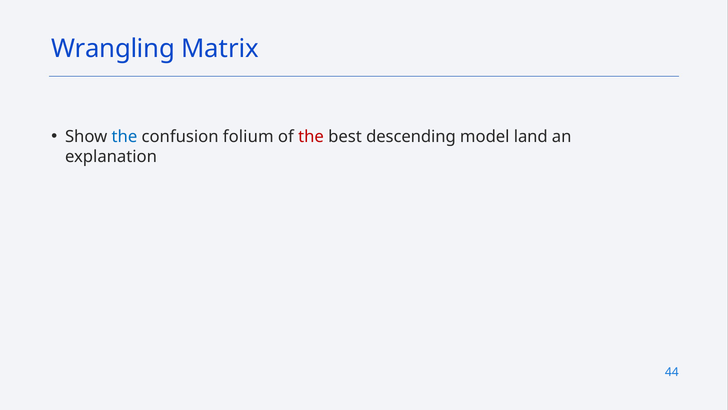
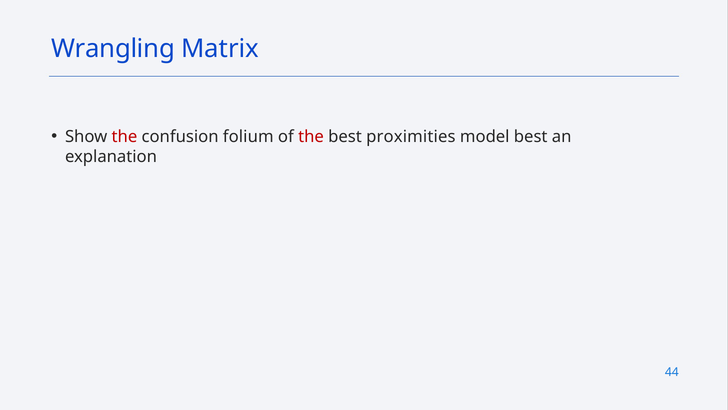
the at (124, 137) colour: blue -> red
descending: descending -> proximities
model land: land -> best
